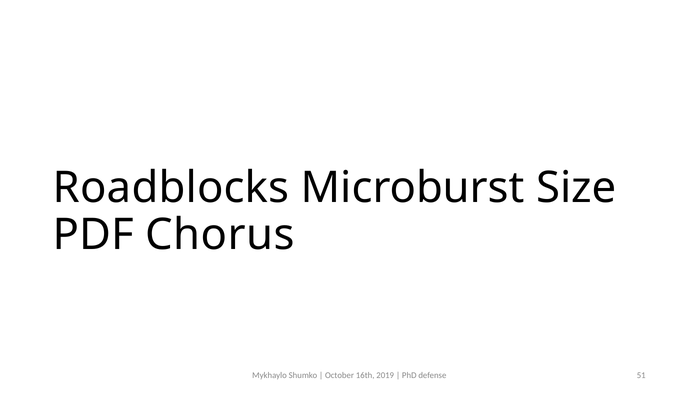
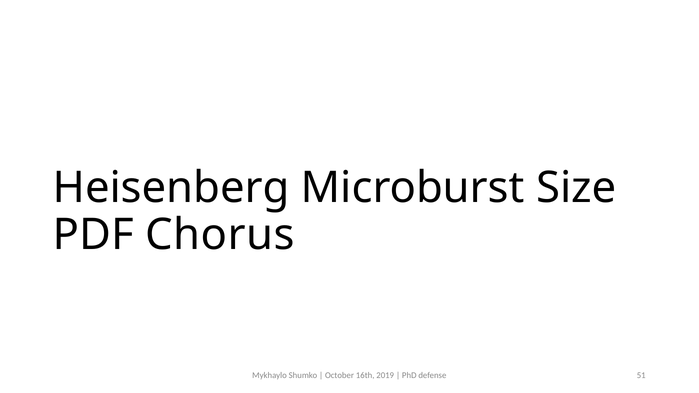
Roadblocks: Roadblocks -> Heisenberg
